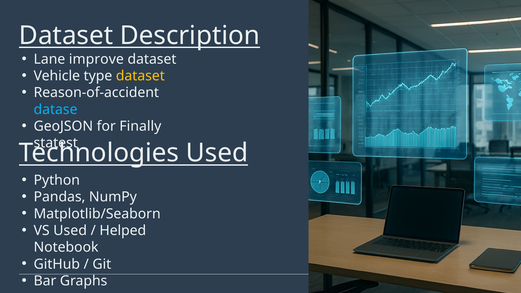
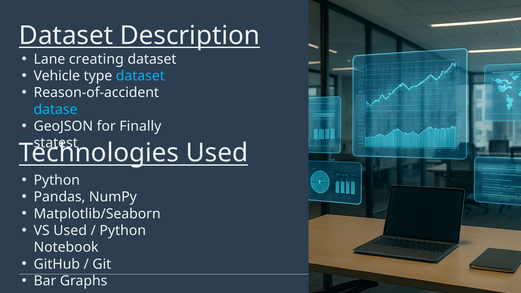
improve: improve -> creating
dataset at (140, 76) colour: yellow -> light blue
Helped at (123, 231): Helped -> Python
